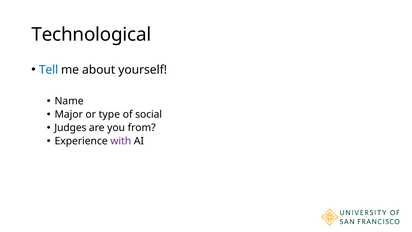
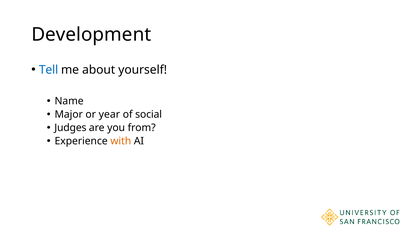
Technological: Technological -> Development
type: type -> year
with colour: purple -> orange
